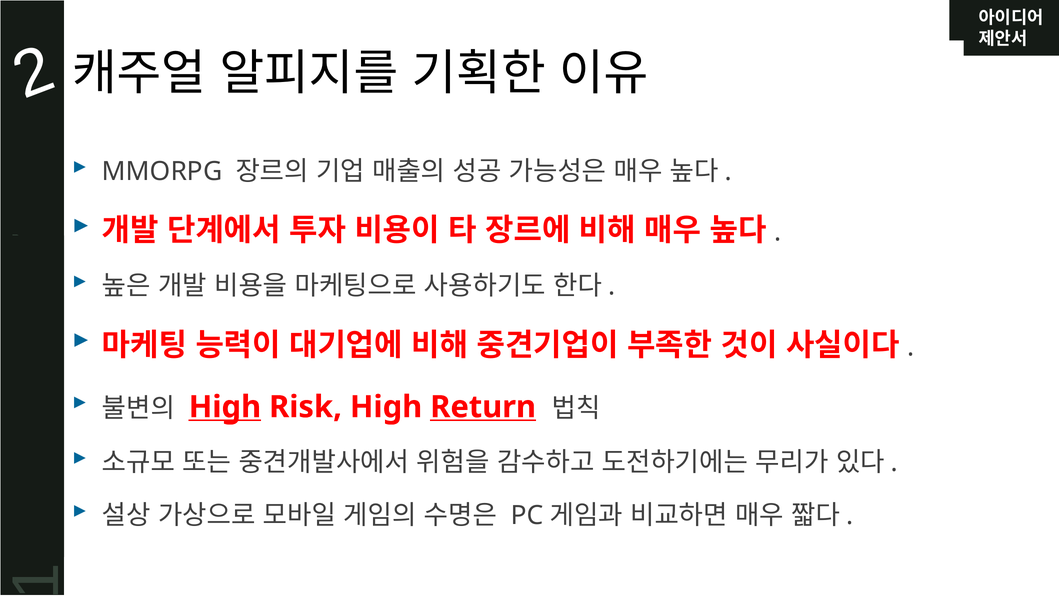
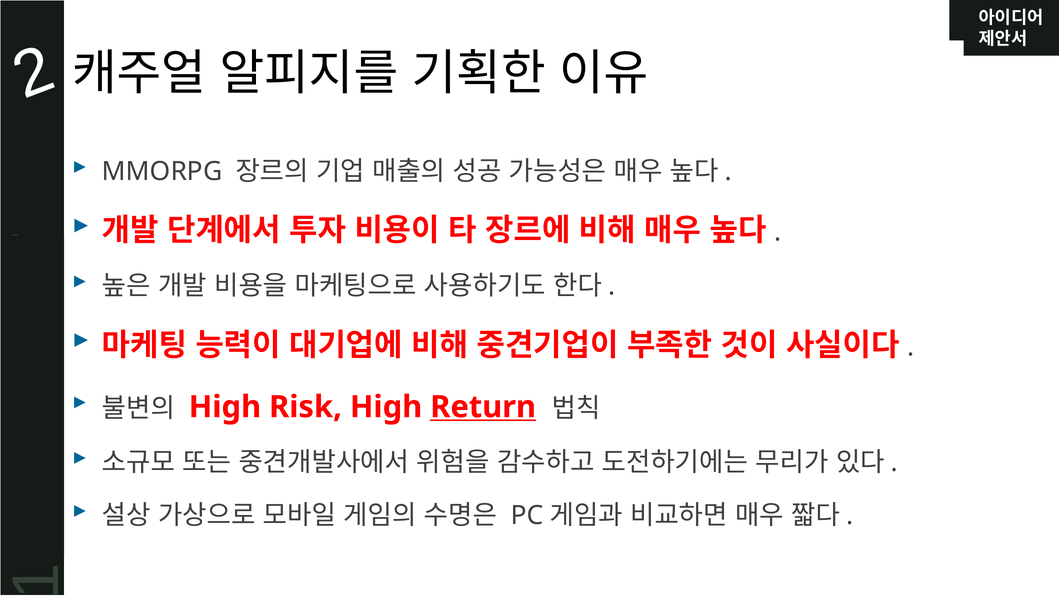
High at (225, 407) underline: present -> none
